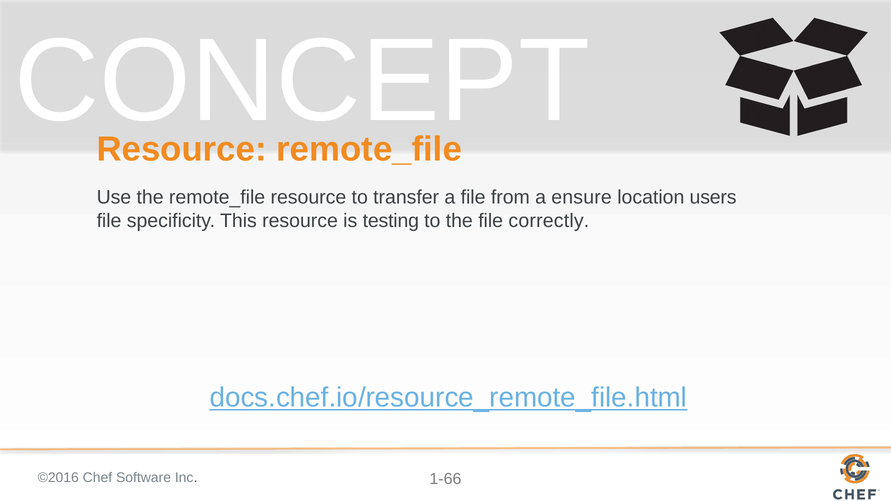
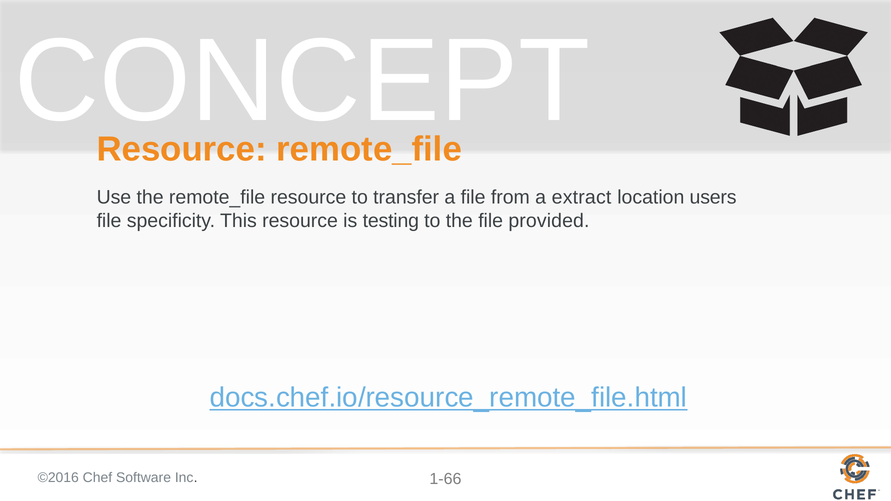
ensure: ensure -> extract
correctly: correctly -> provided
